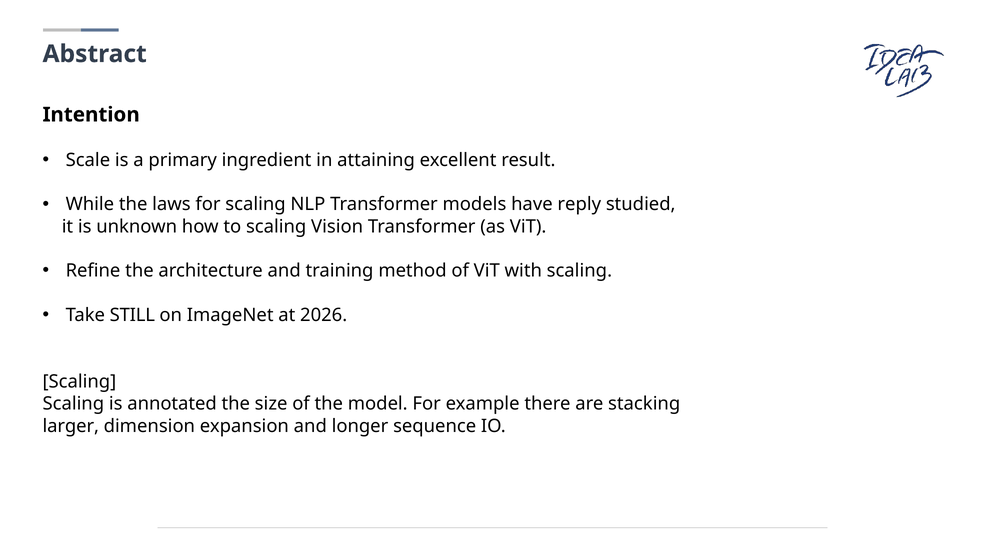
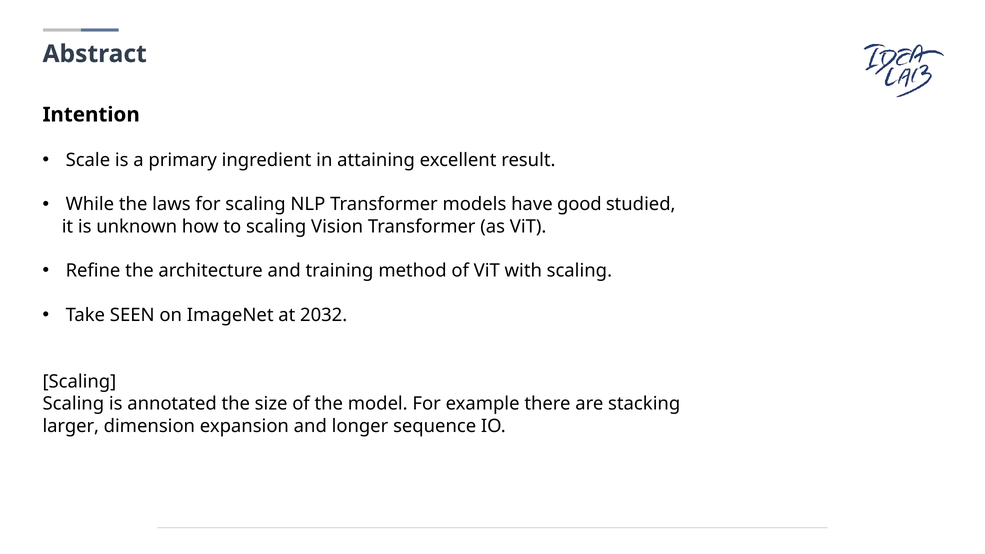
reply: reply -> good
STILL: STILL -> SEEN
2026: 2026 -> 2032
